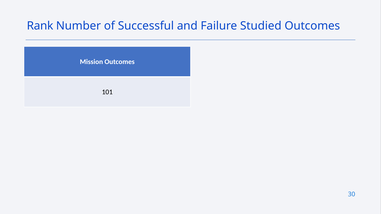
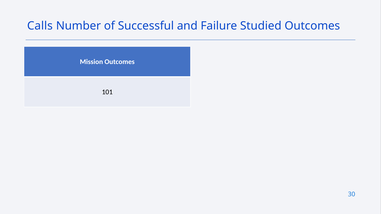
Rank: Rank -> Calls
